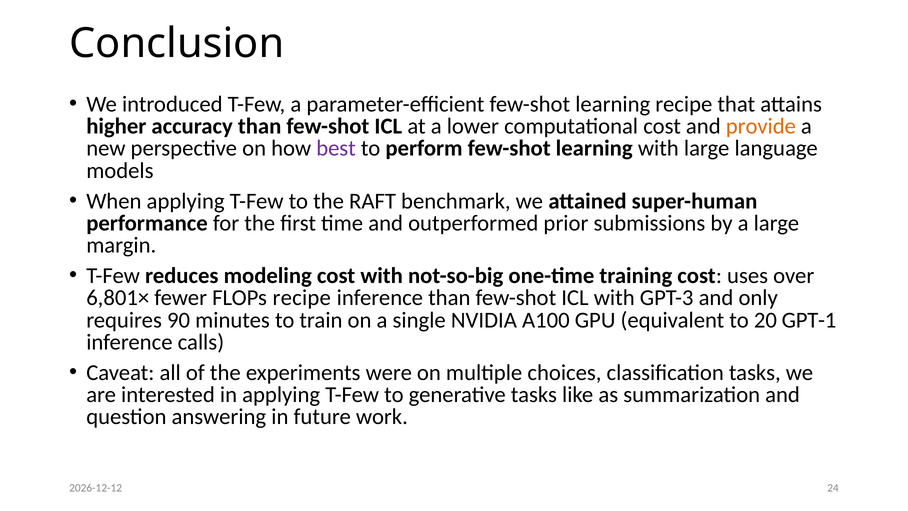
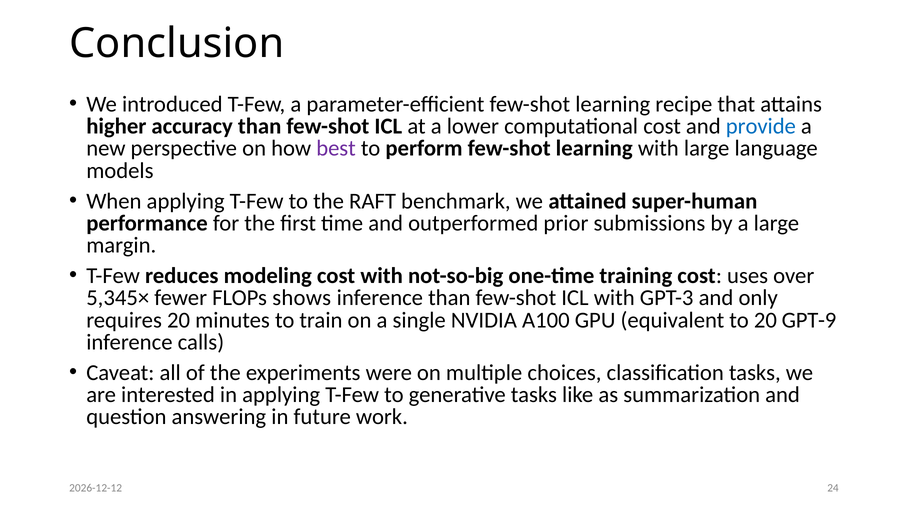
provide colour: orange -> blue
6,801×: 6,801× -> 5,345×
FLOPs recipe: recipe -> shows
requires 90: 90 -> 20
GPT-1: GPT-1 -> GPT-9
